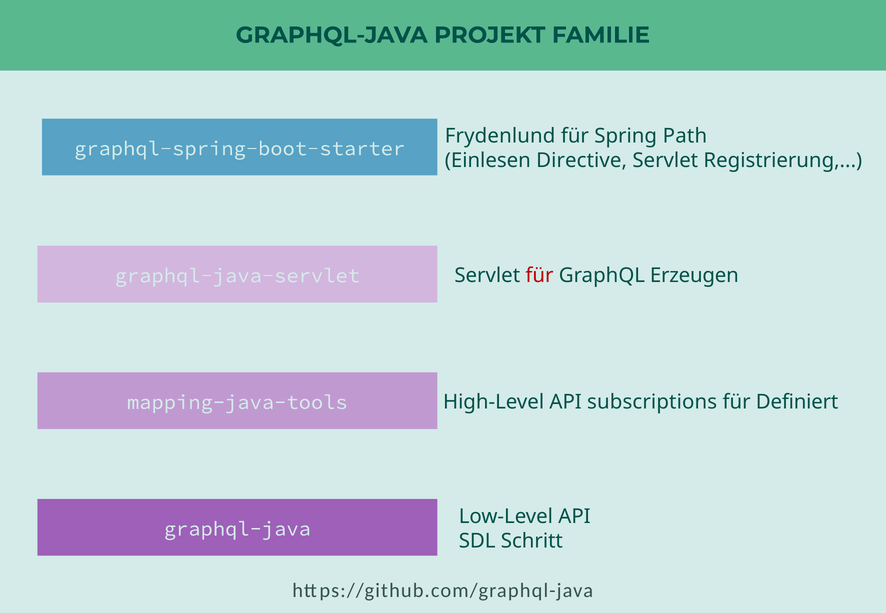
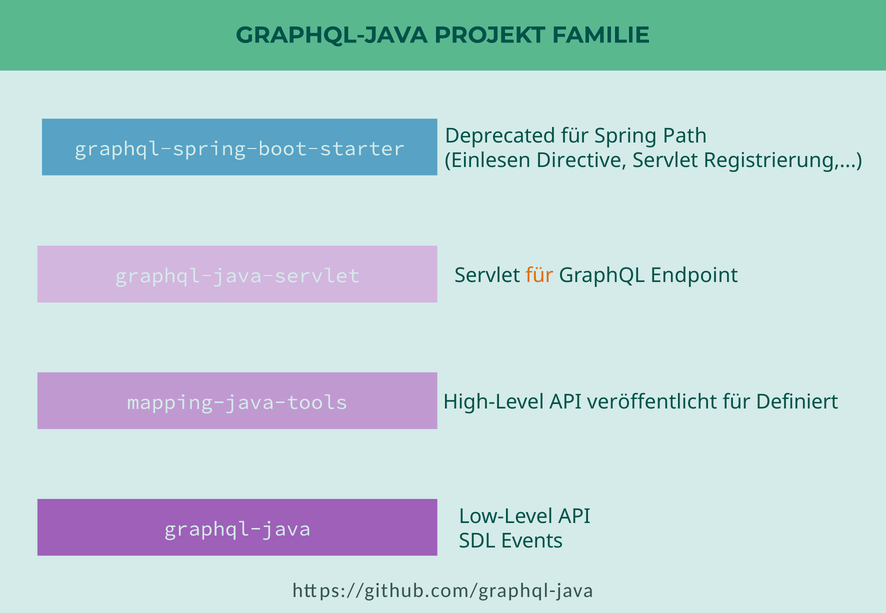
Frydenlund: Frydenlund -> Deprecated
für at (539, 276) colour: red -> orange
Erzeugen: Erzeugen -> Endpoint
subscriptions: subscriptions -> veröffentlicht
Schritt: Schritt -> Events
